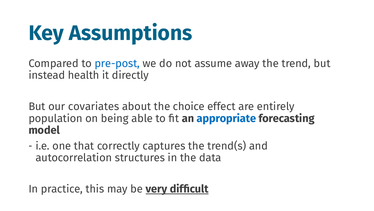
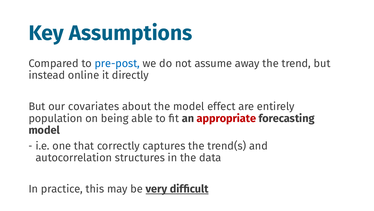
health: health -> online
the choice: choice -> model
appropriate colour: blue -> red
